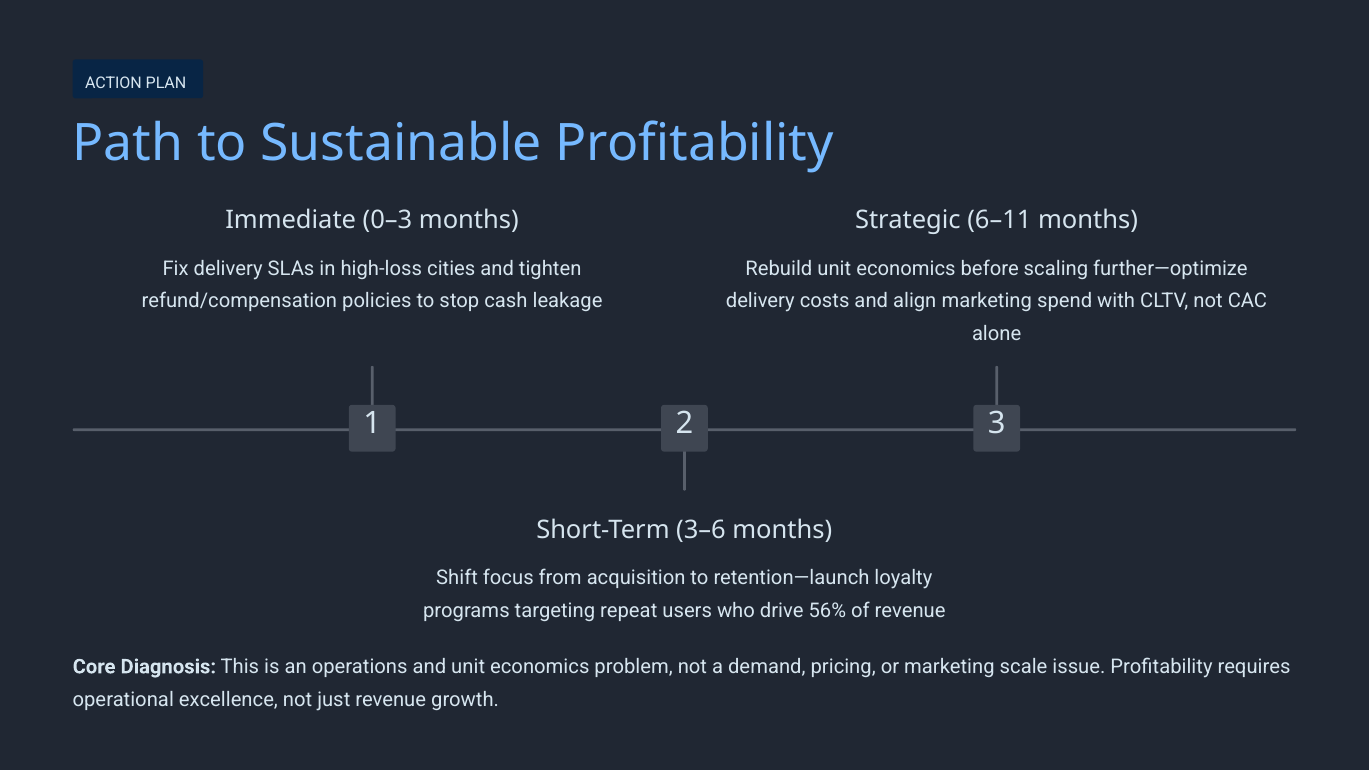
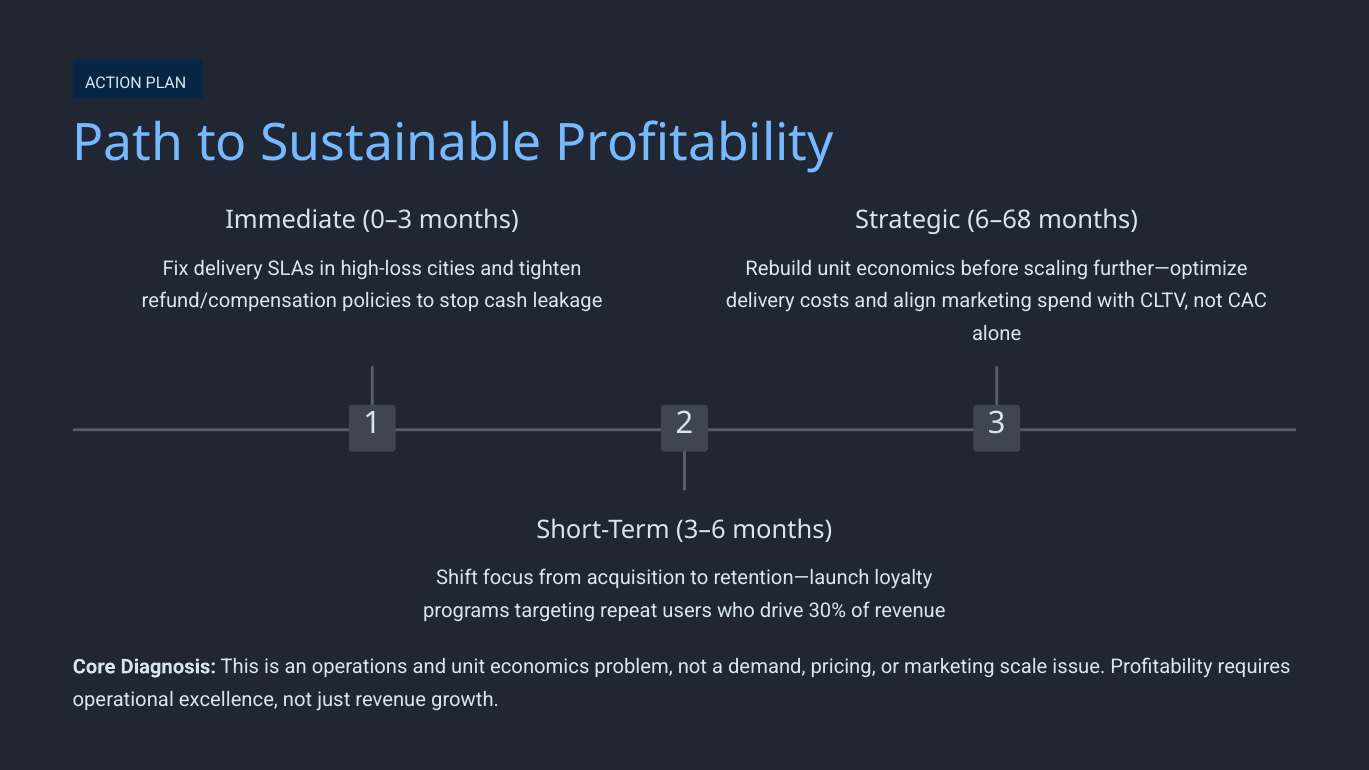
6–11: 6–11 -> 6–68
56%: 56% -> 30%
